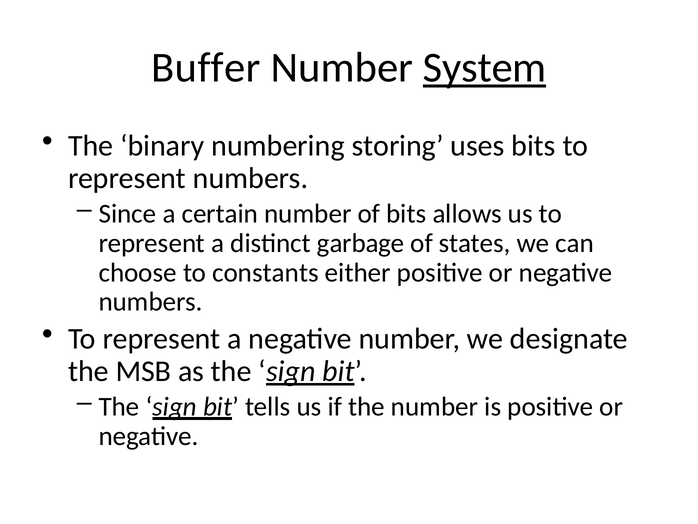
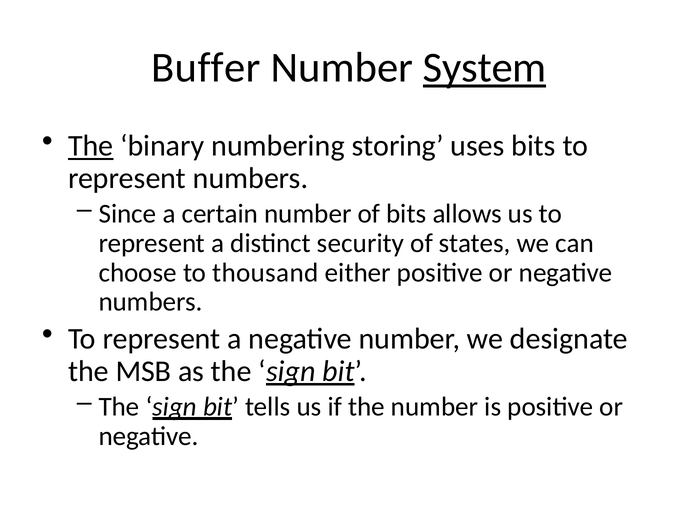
The at (91, 146) underline: none -> present
garbage: garbage -> security
constants: constants -> thousand
